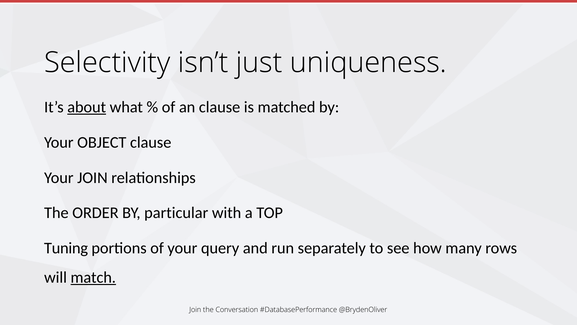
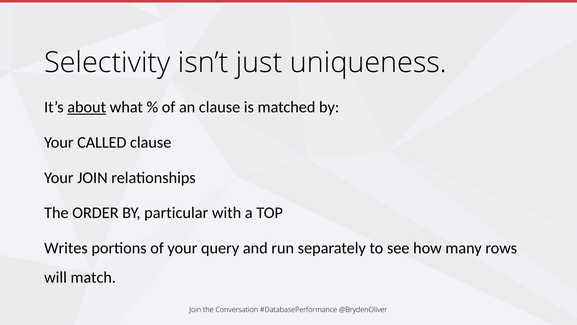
OBJECT: OBJECT -> CALLED
Tuning: Tuning -> Writes
match underline: present -> none
